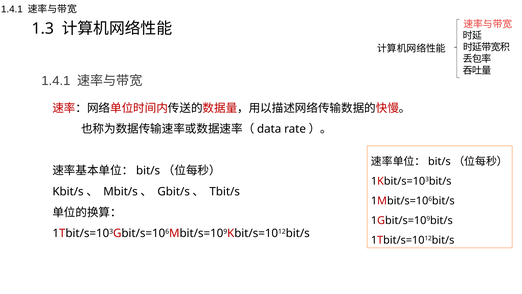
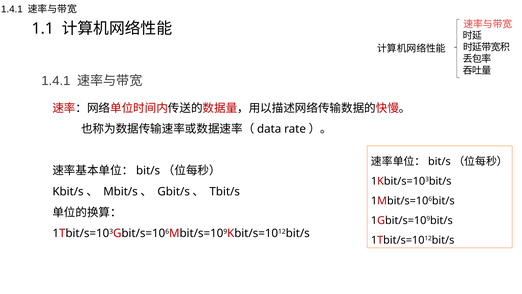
1.3: 1.3 -> 1.1
